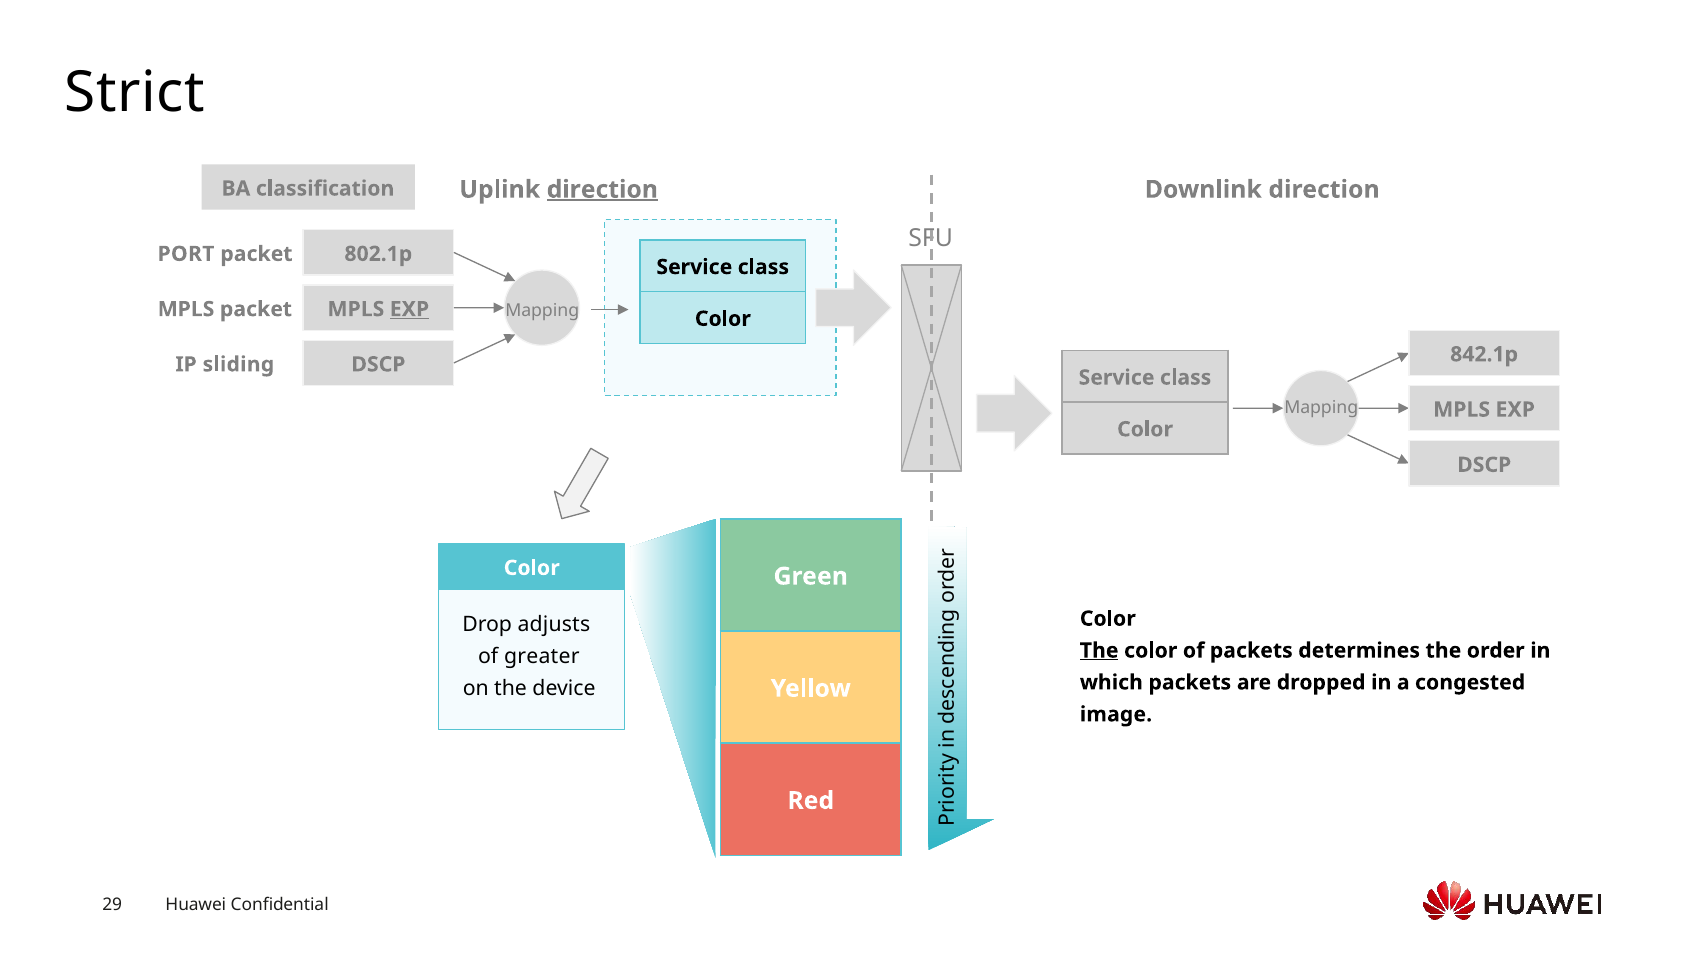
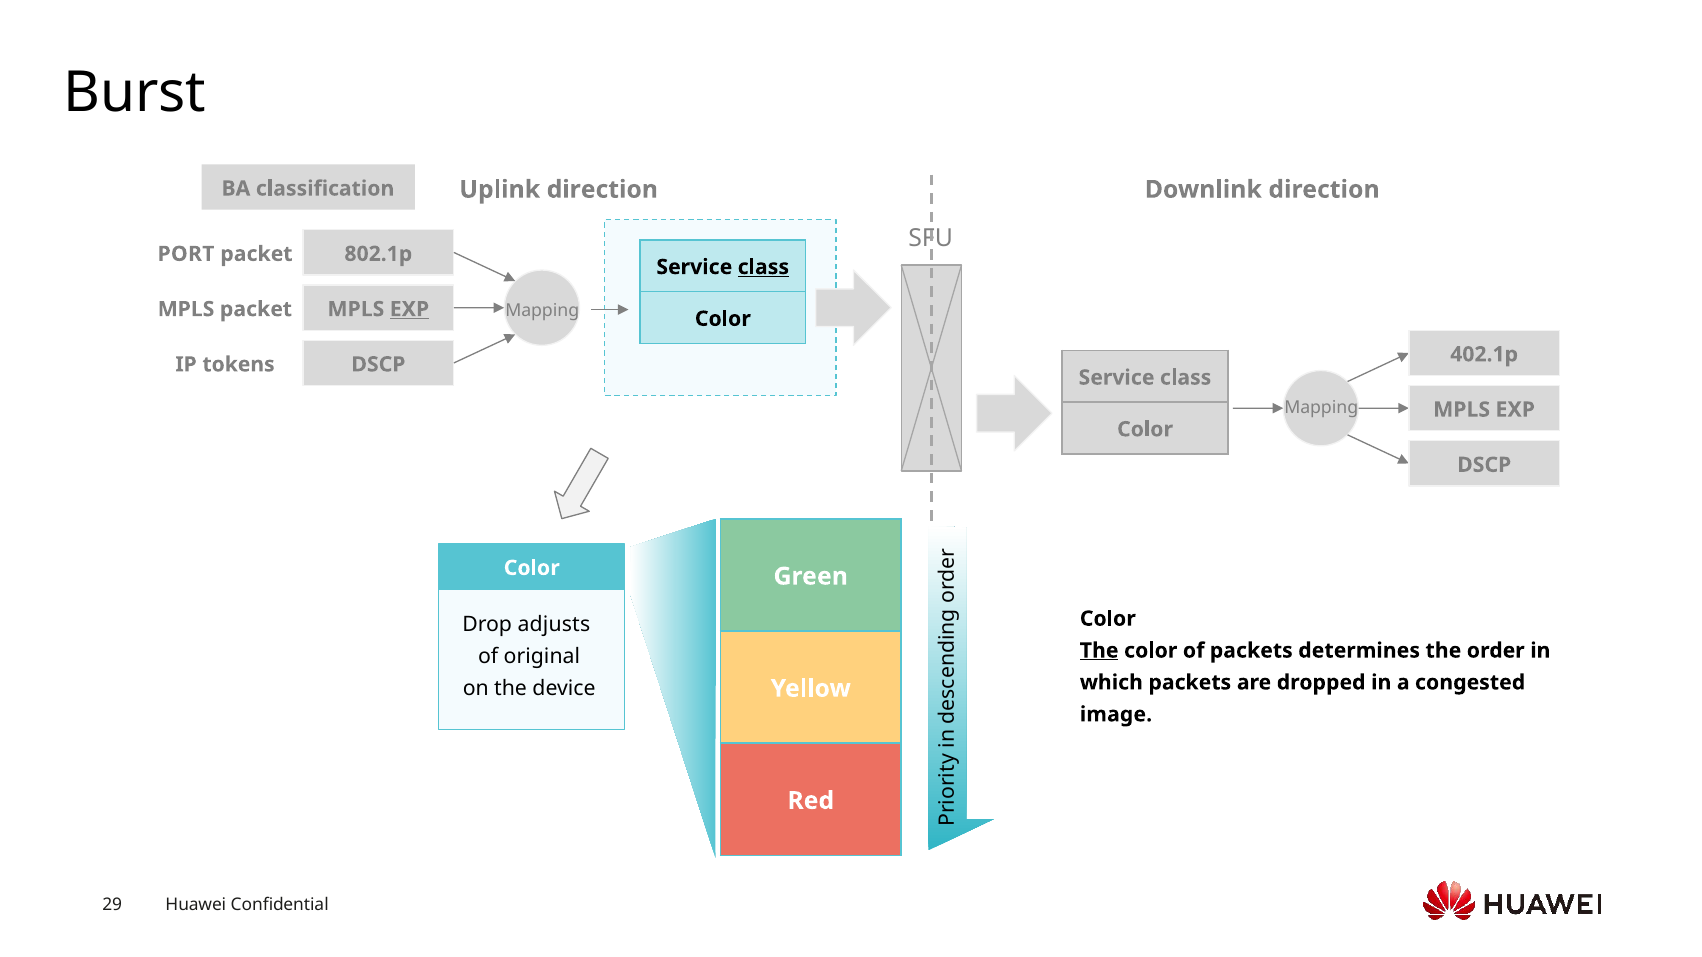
Strict: Strict -> Burst
direction at (602, 190) underline: present -> none
class at (763, 267) underline: none -> present
842.1p: 842.1p -> 402.1p
sliding: sliding -> tokens
greater: greater -> original
